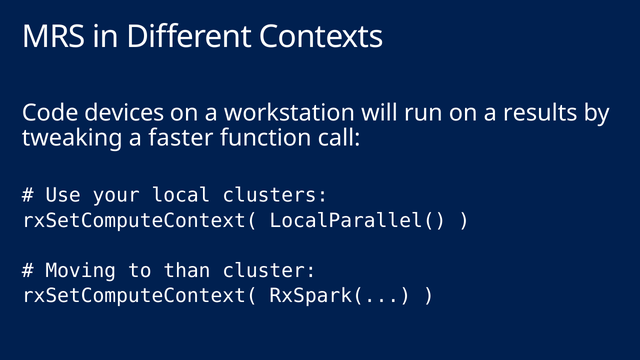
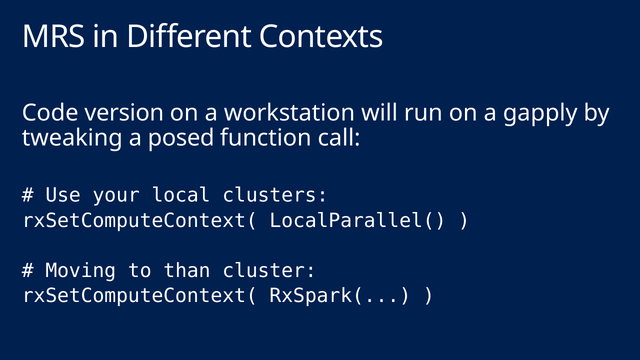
devices: devices -> version
results: results -> gapply
faster: faster -> posed
